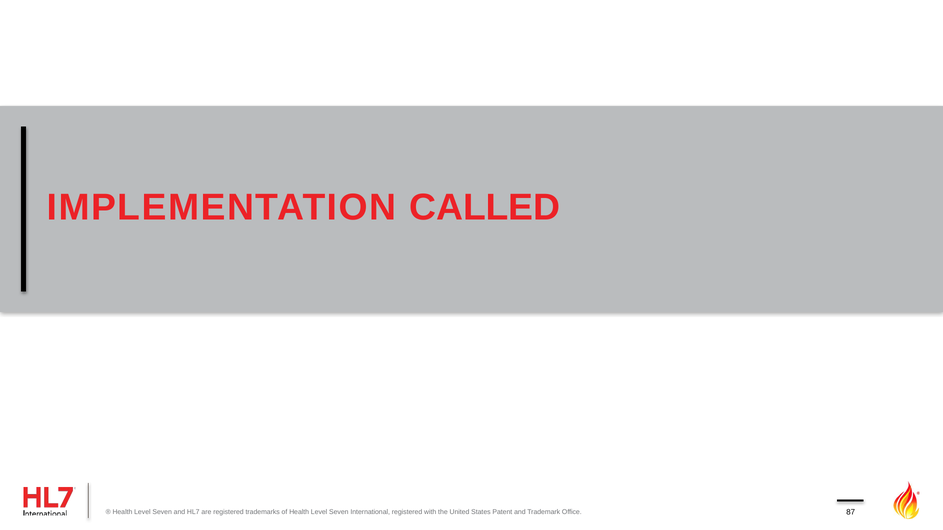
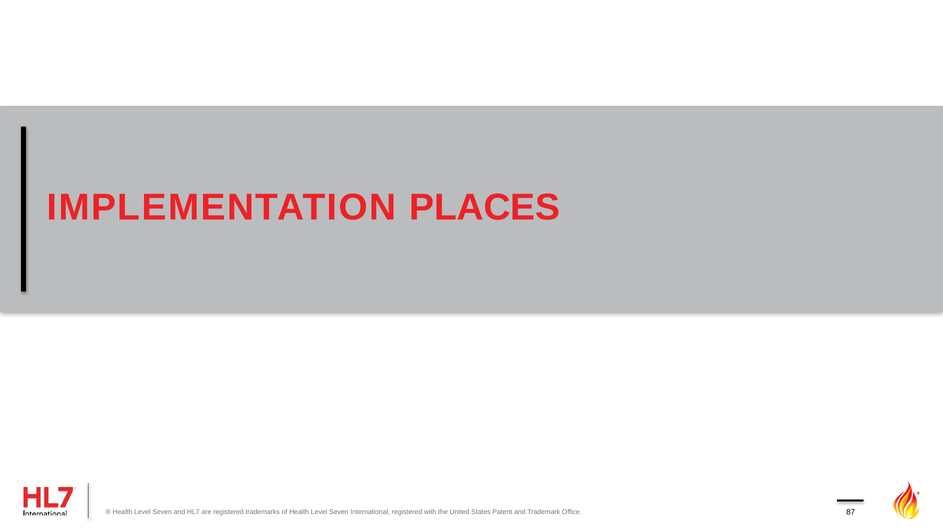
CALLED: CALLED -> PLACES
